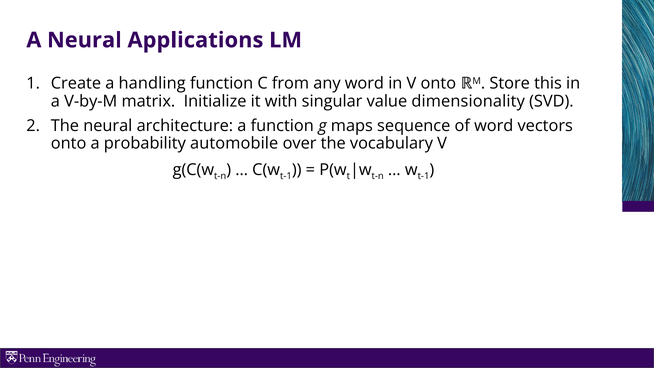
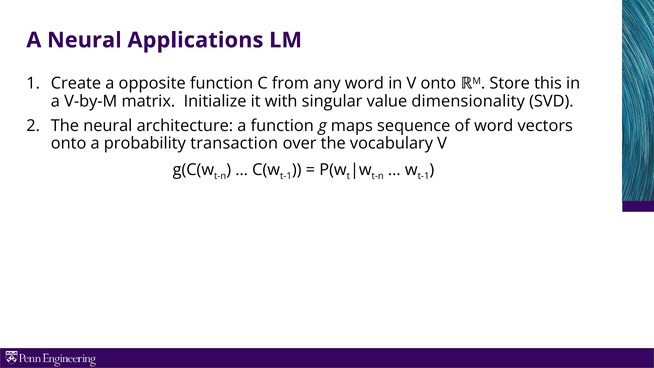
handling: handling -> opposite
automobile: automobile -> transaction
